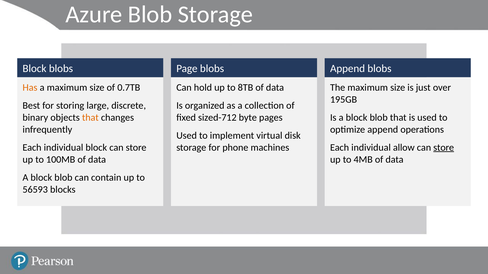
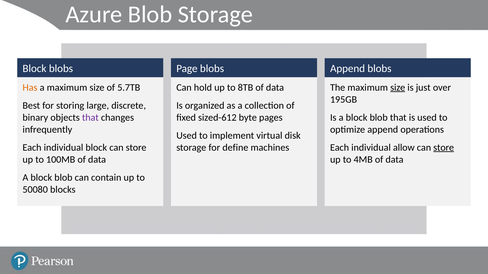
0.7TB: 0.7TB -> 5.7TB
size at (398, 88) underline: none -> present
that at (90, 118) colour: orange -> purple
sized-712: sized-712 -> sized-612
phone: phone -> define
56593: 56593 -> 50080
